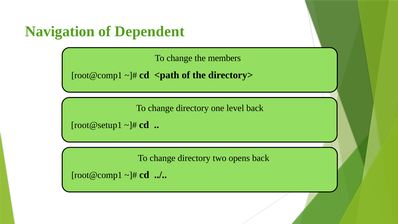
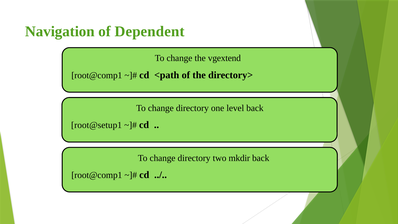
members: members -> vgextend
opens: opens -> mkdir
